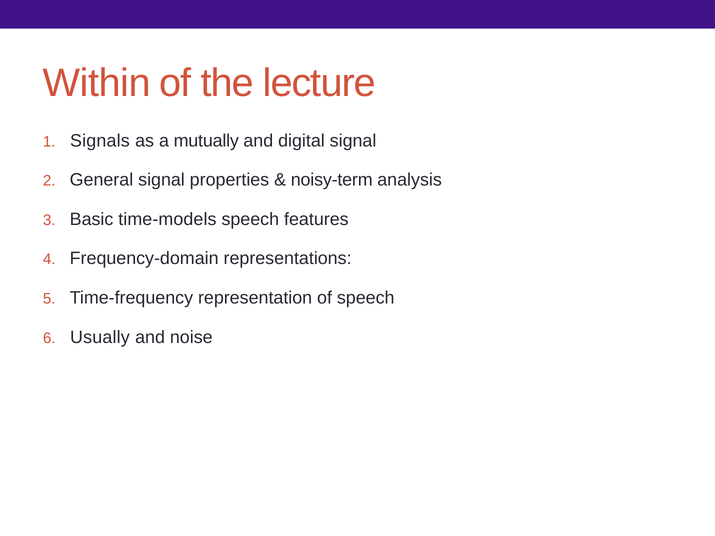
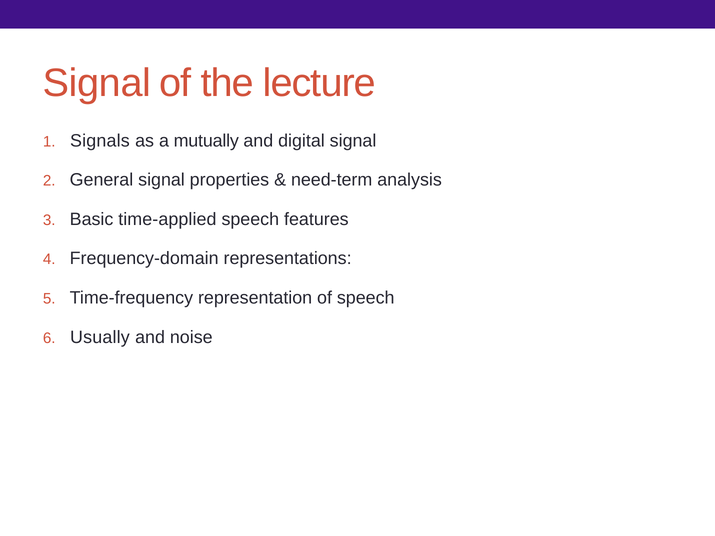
Within at (97, 83): Within -> Signal
noisy-term: noisy-term -> need-term
time-models: time-models -> time-applied
